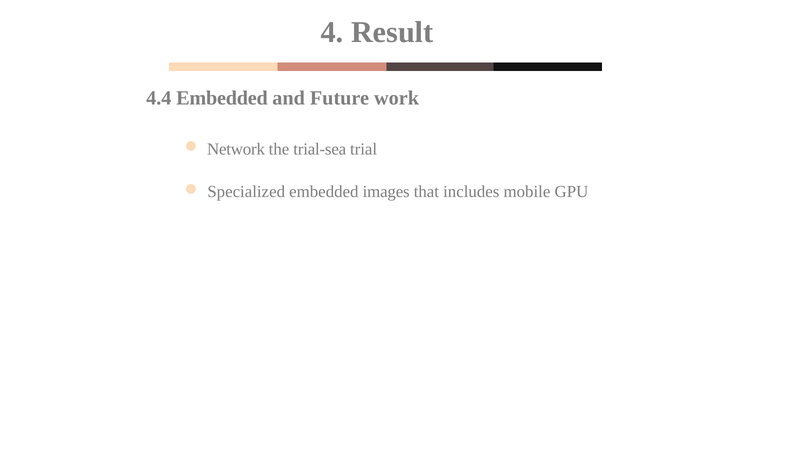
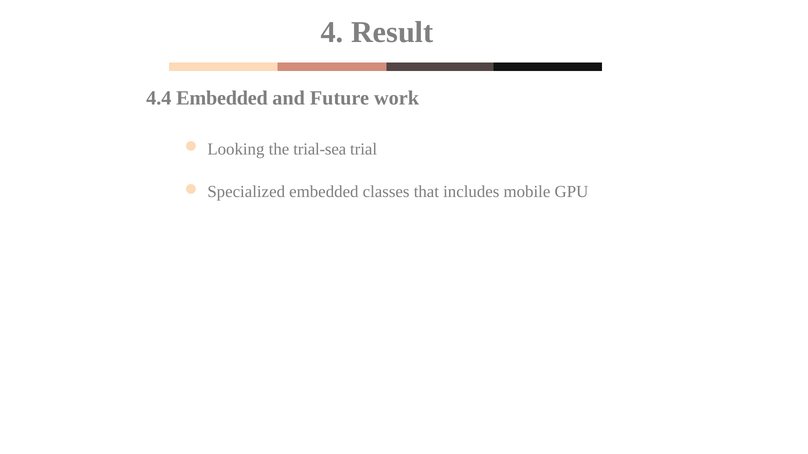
Network: Network -> Looking
images: images -> classes
